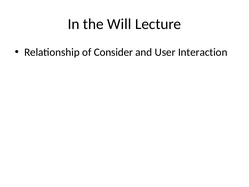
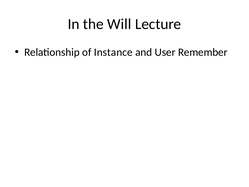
Consider: Consider -> Instance
Interaction: Interaction -> Remember
